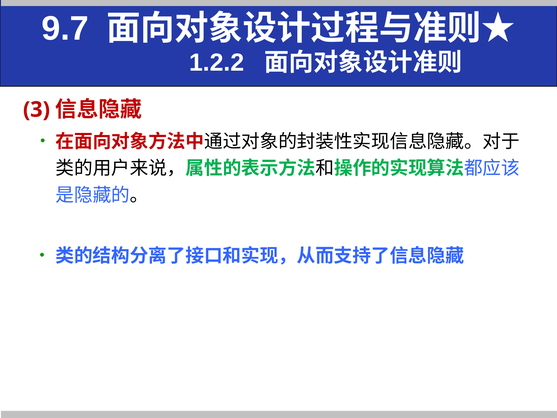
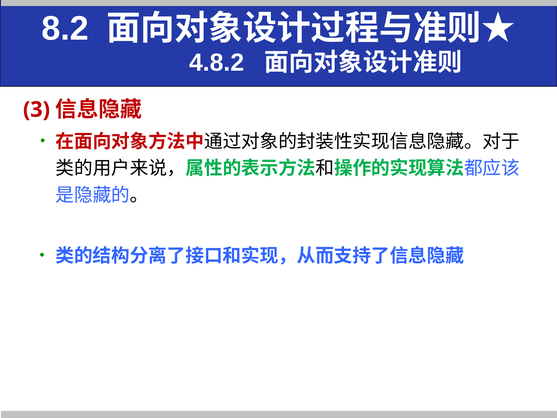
9.7: 9.7 -> 8.2
1.2.2: 1.2.2 -> 4.8.2
